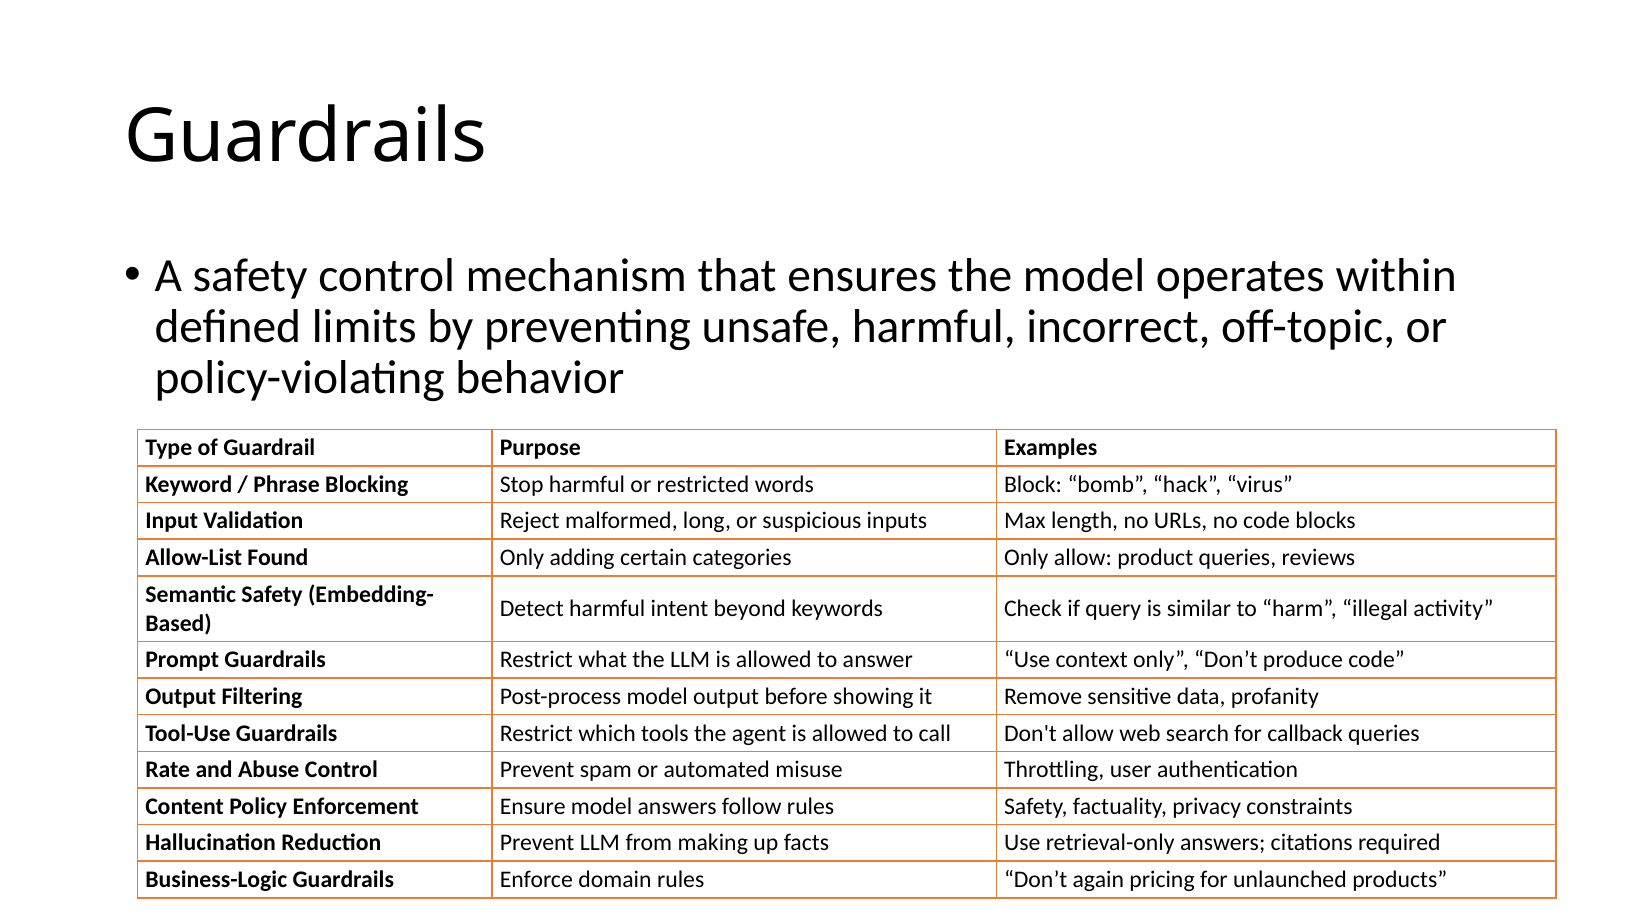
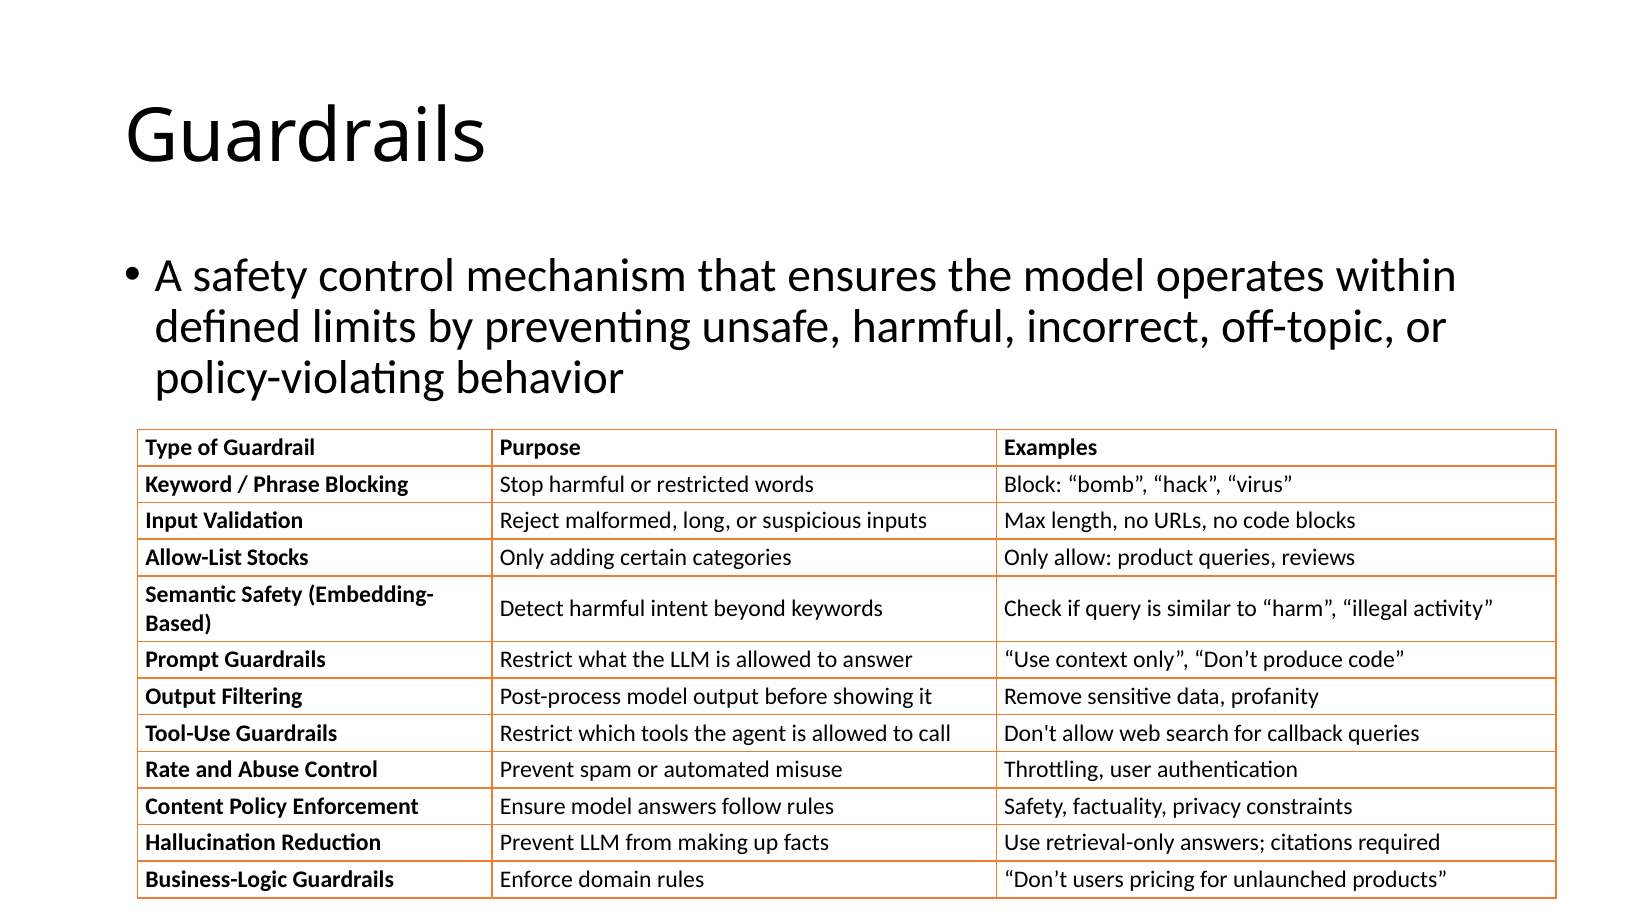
Found: Found -> Stocks
again: again -> users
